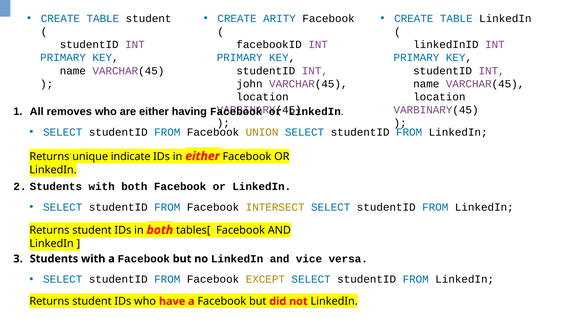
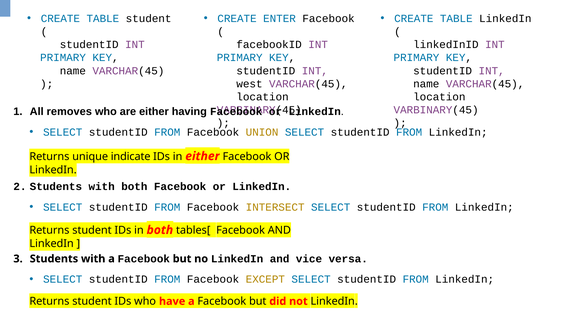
ARITY: ARITY -> ENTER
john: john -> west
